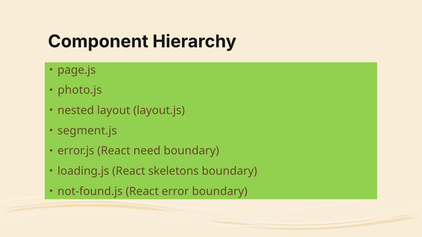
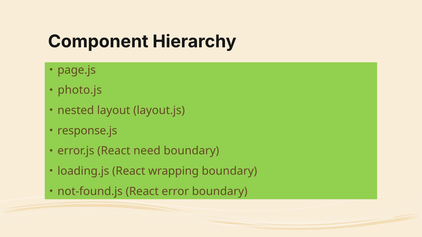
segment.js: segment.js -> response.js
skeletons: skeletons -> wrapping
